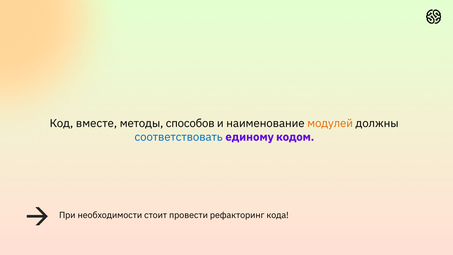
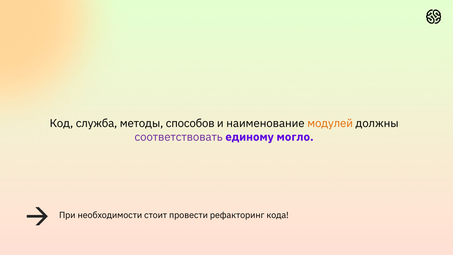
вместе: вместе -> служба
соответствовать colour: blue -> purple
кодом: кодом -> могло
